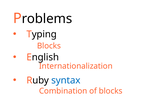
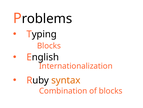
syntax colour: blue -> orange
